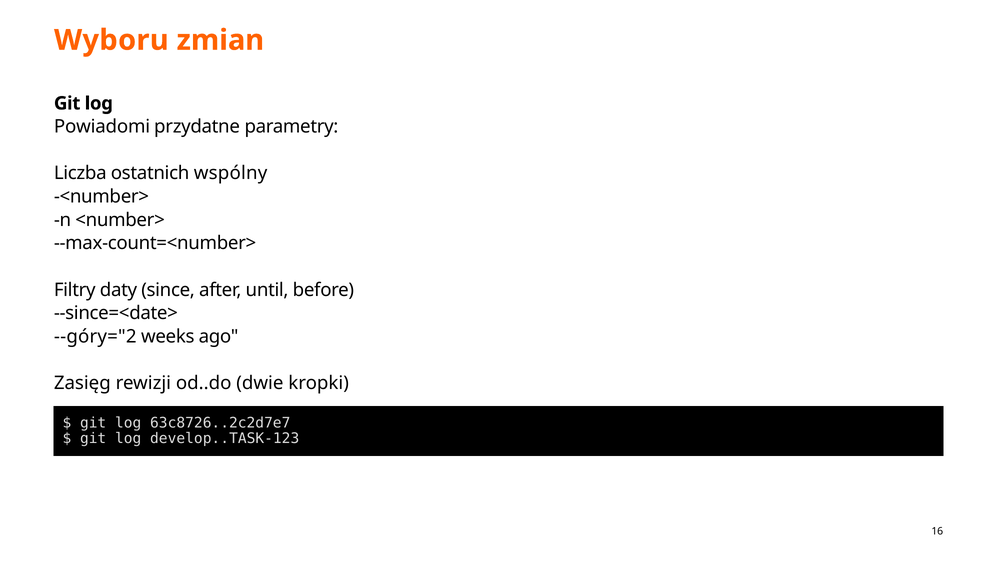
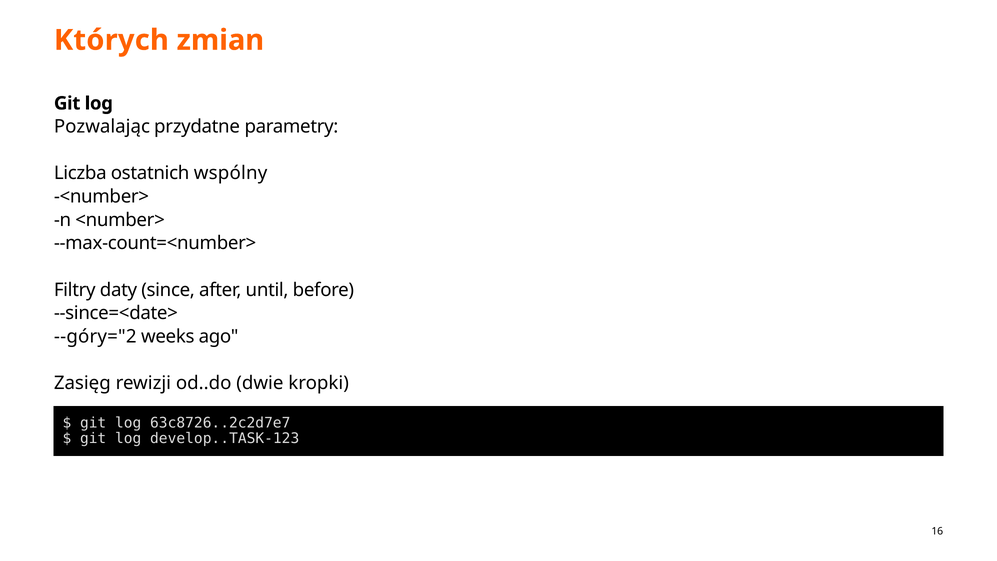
Wyboru: Wyboru -> Których
Powiadomi: Powiadomi -> Pozwalając
